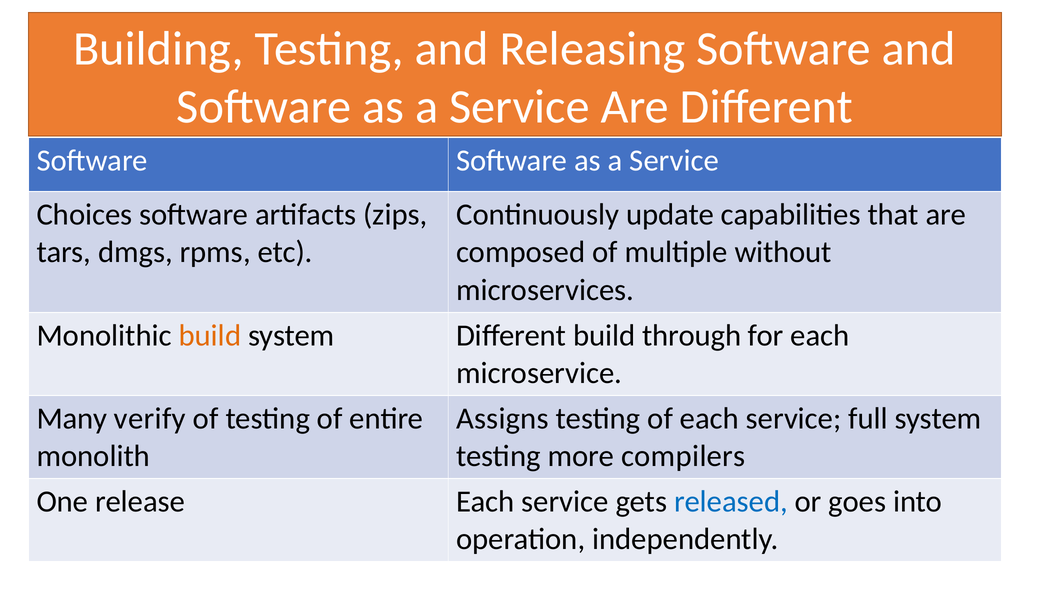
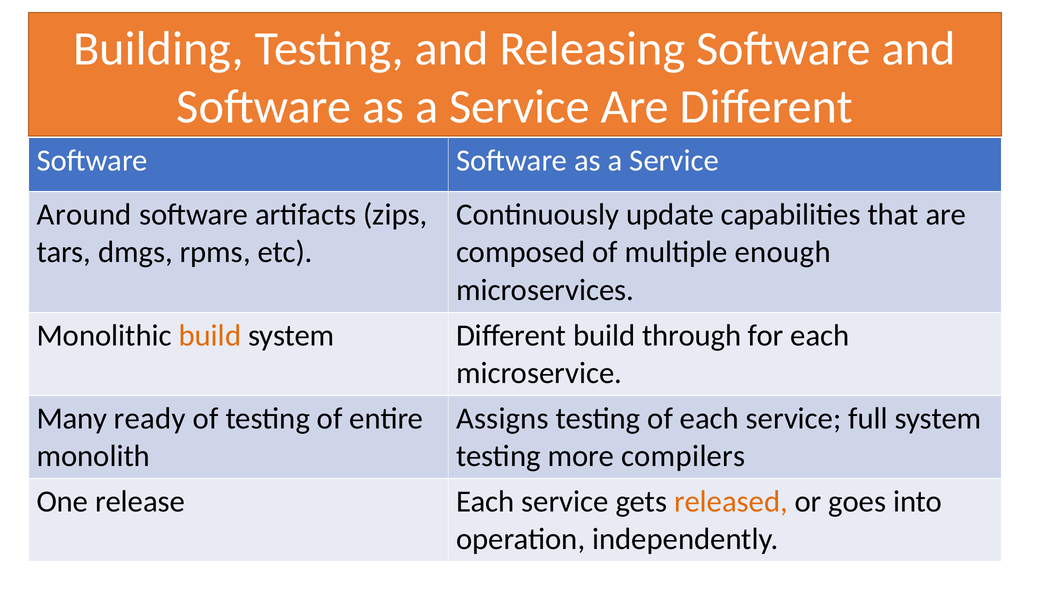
Choices: Choices -> Around
without: without -> enough
verify: verify -> ready
released colour: blue -> orange
